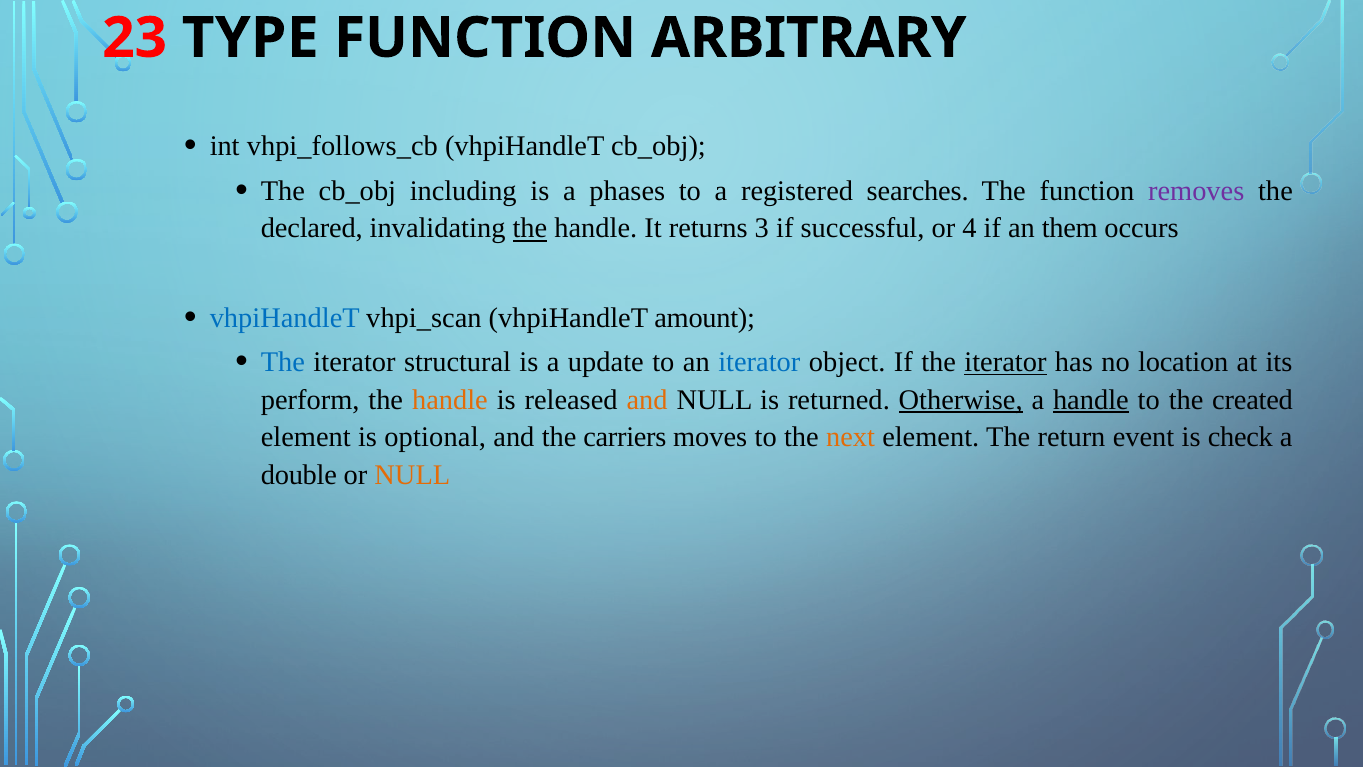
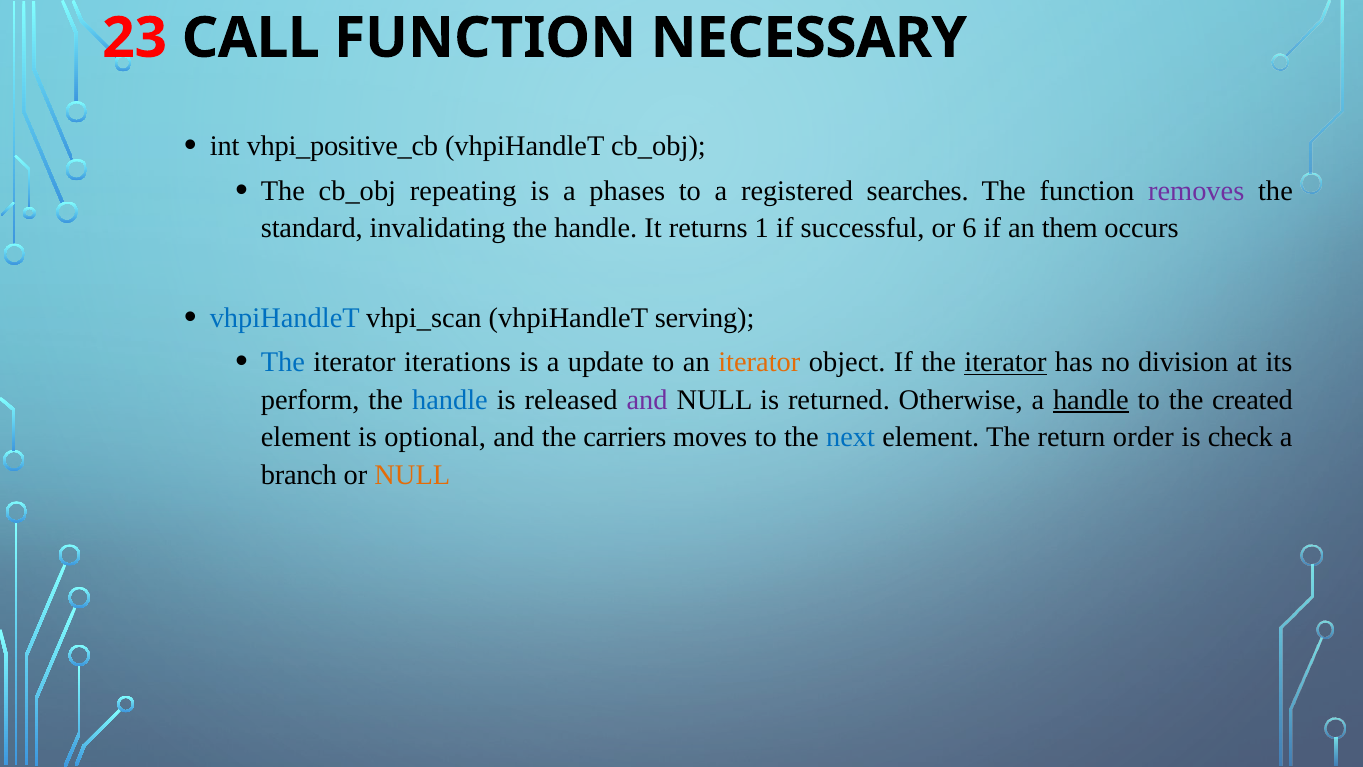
TYPE: TYPE -> CALL
ARBITRARY: ARBITRARY -> NECESSARY
vhpi_follows_cb: vhpi_follows_cb -> vhpi_positive_cb
including: including -> repeating
declared: declared -> standard
the at (530, 229) underline: present -> none
3: 3 -> 1
4: 4 -> 6
amount: amount -> serving
structural: structural -> iterations
iterator at (759, 362) colour: blue -> orange
location: location -> division
handle at (450, 400) colour: orange -> blue
and at (647, 400) colour: orange -> purple
Otherwise underline: present -> none
next colour: orange -> blue
event: event -> order
double: double -> branch
